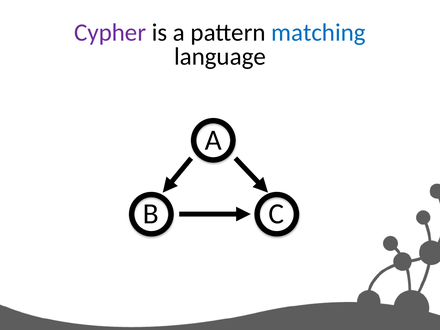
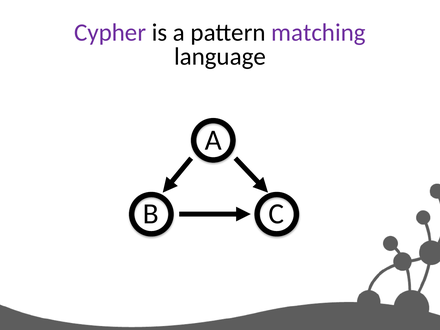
matching colour: blue -> purple
